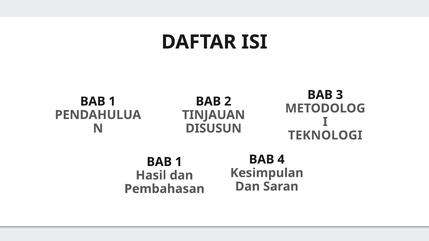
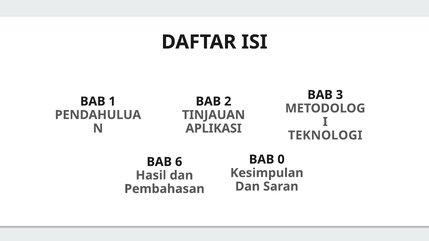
DISUSUN: DISUSUN -> APLIKASI
4: 4 -> 0
1 at (179, 162): 1 -> 6
